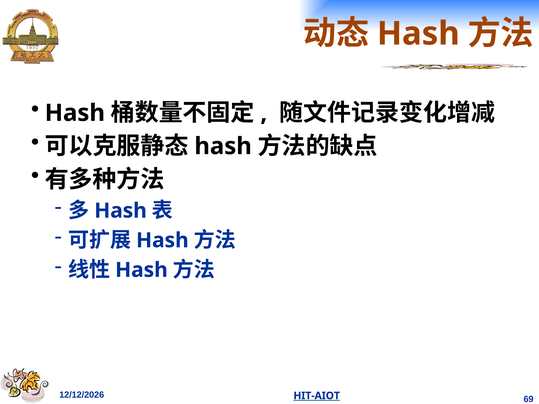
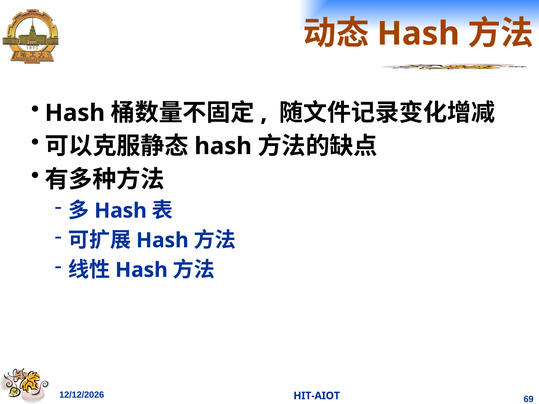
HIT-AIOT underline: present -> none
